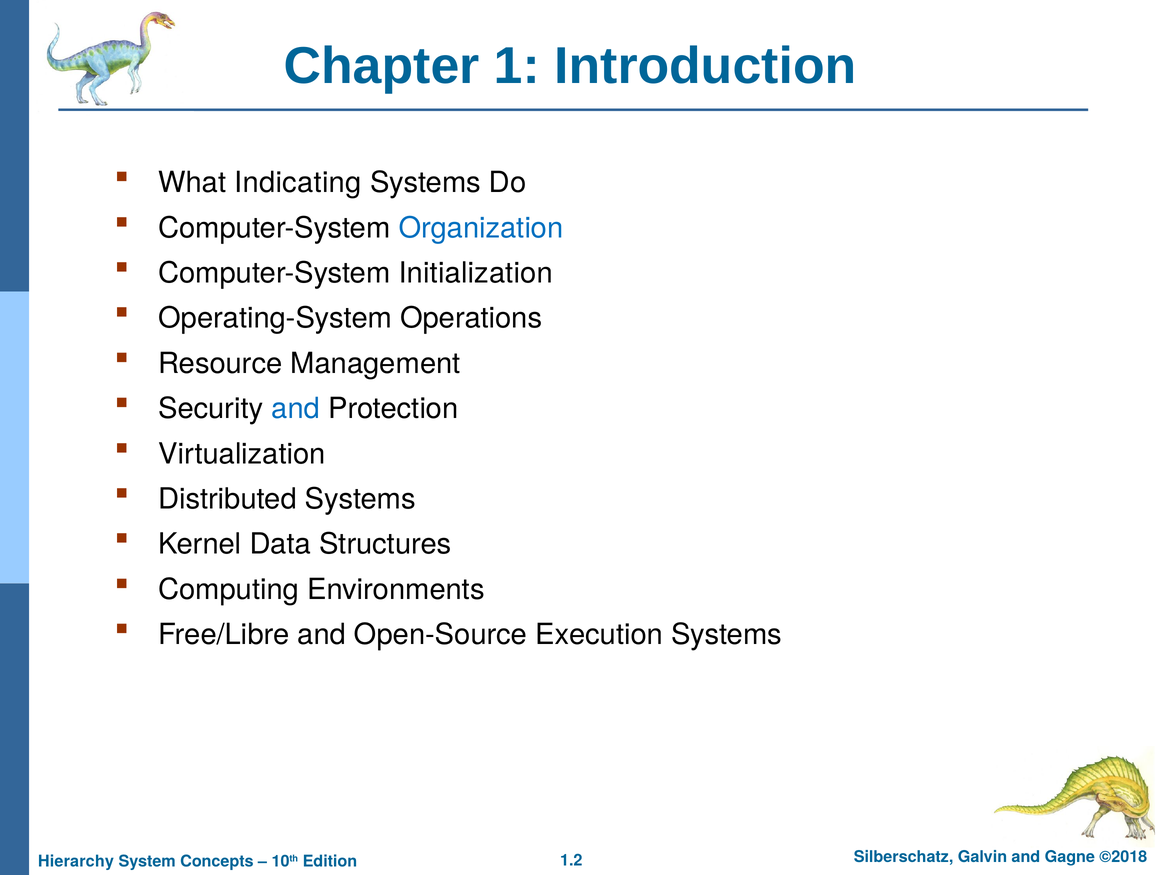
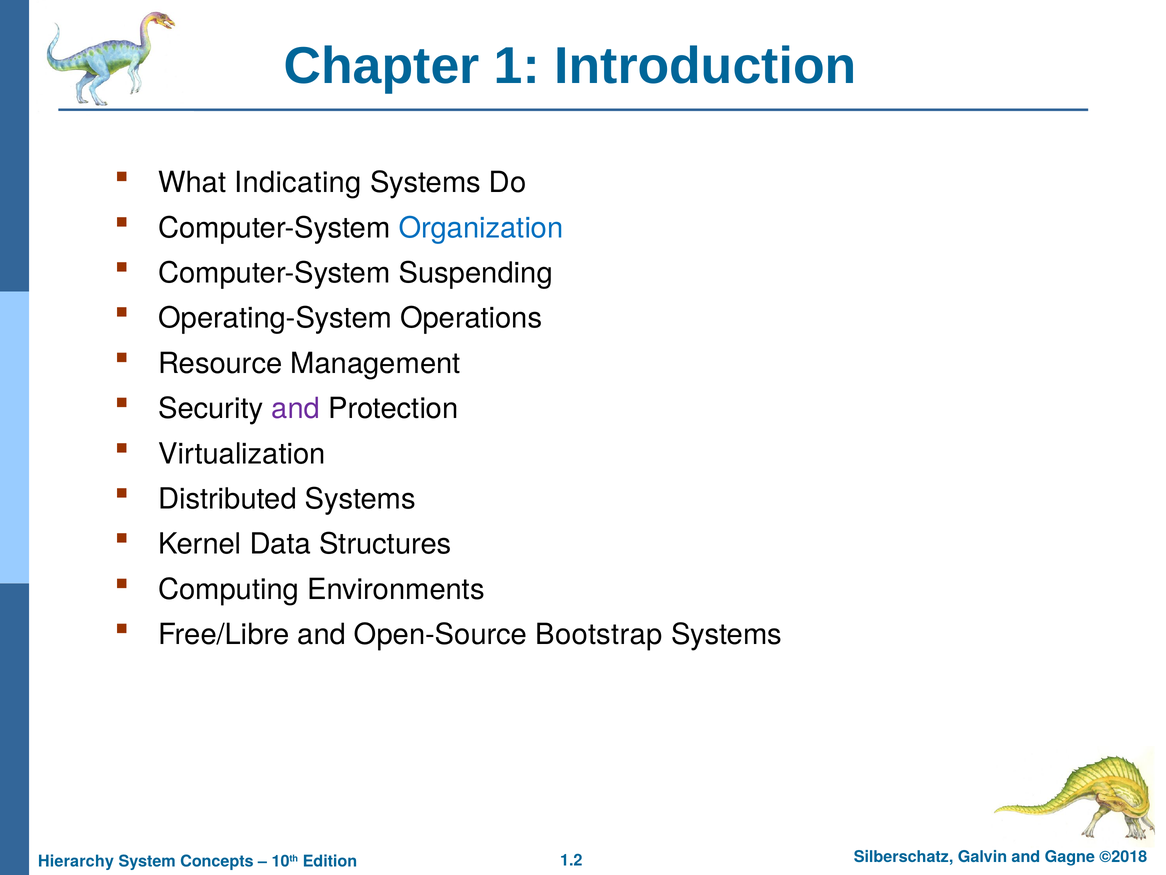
Initialization: Initialization -> Suspending
and at (296, 408) colour: blue -> purple
Execution: Execution -> Bootstrap
